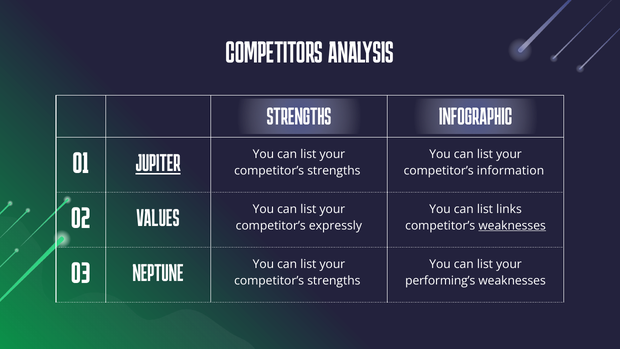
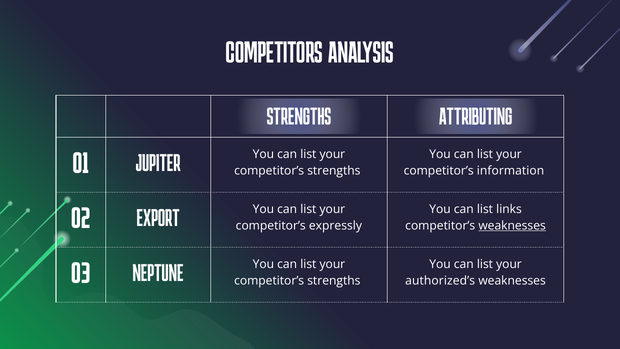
INFOGRAPHIC: INFOGRAPHIC -> ATTRIBUTING
JUPITER underline: present -> none
VALUES: VALUES -> EXPORT
performing’s: performing’s -> authorized’s
